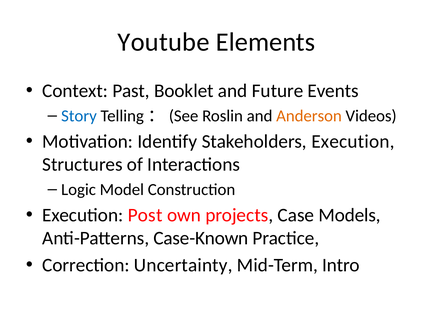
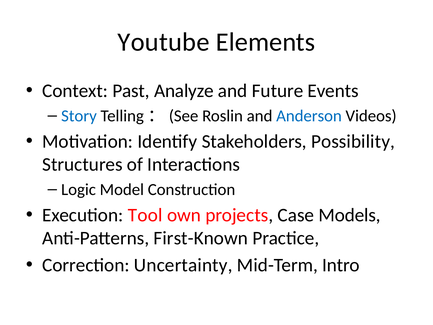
Booklet: Booklet -> Analyze
Anderson colour: orange -> blue
Stakeholders Execution: Execution -> Possibility
Post: Post -> Tool
Case-Known: Case-Known -> First-Known
